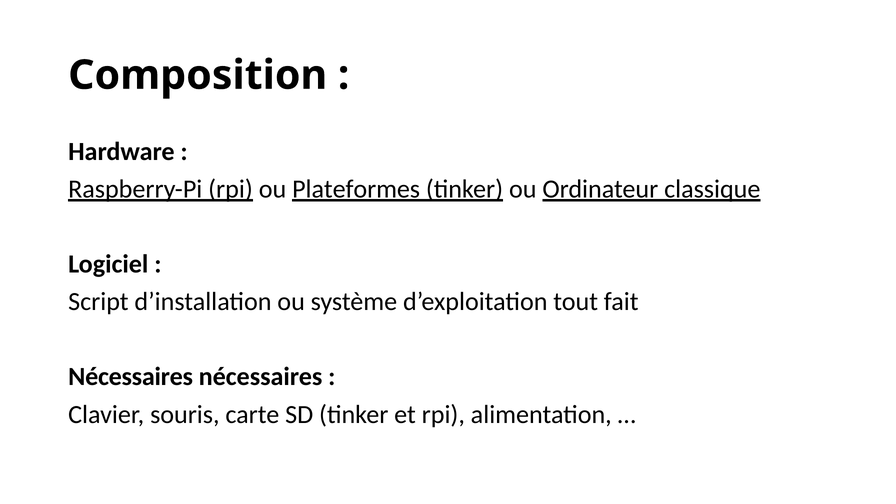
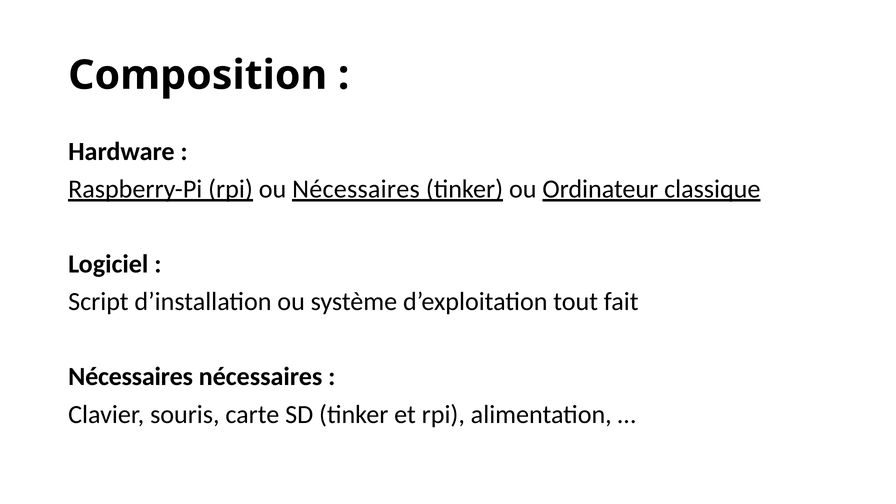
ou Plateformes: Plateformes -> Nécessaires
